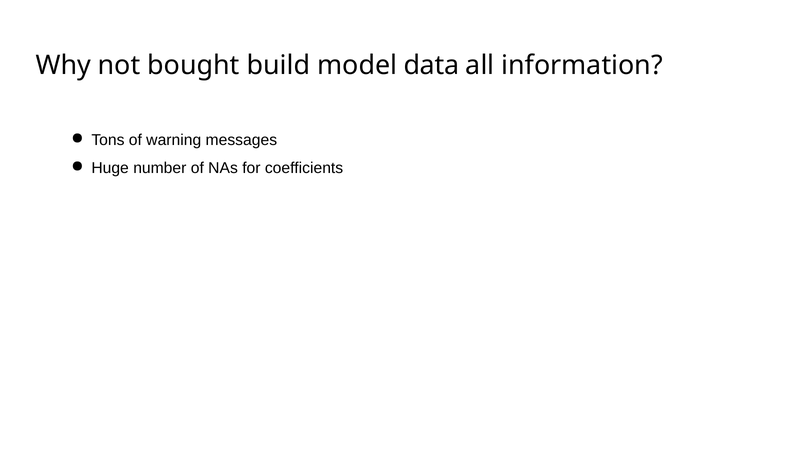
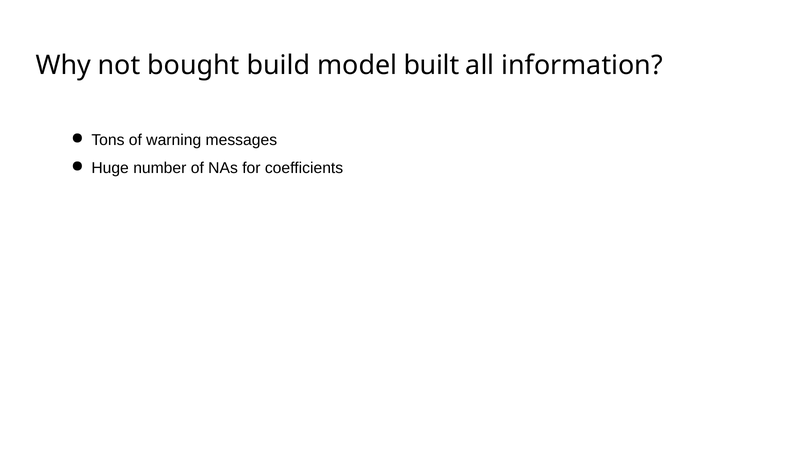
data: data -> built
